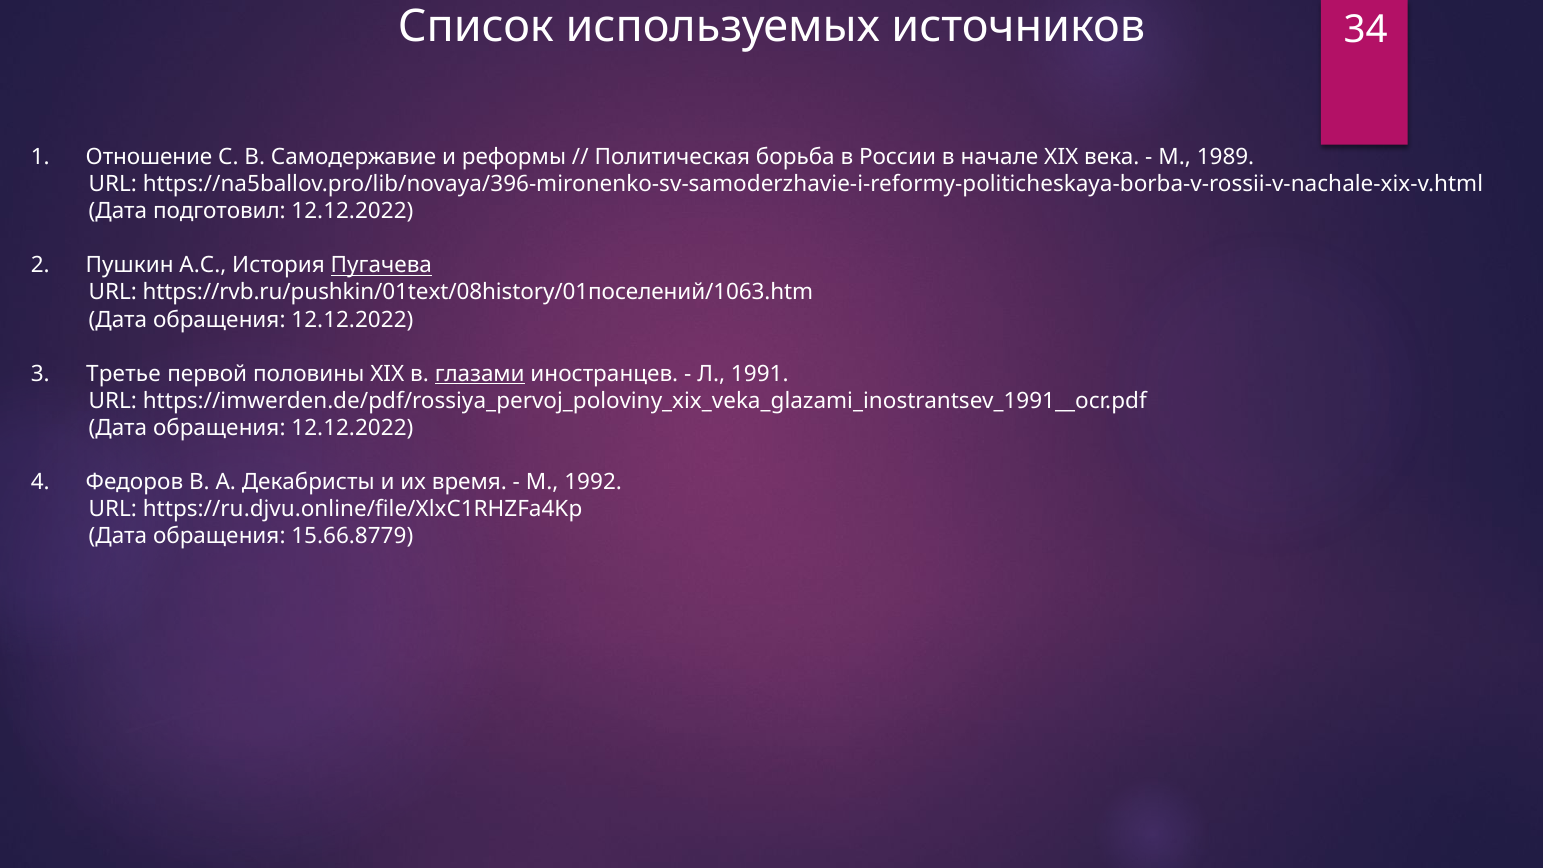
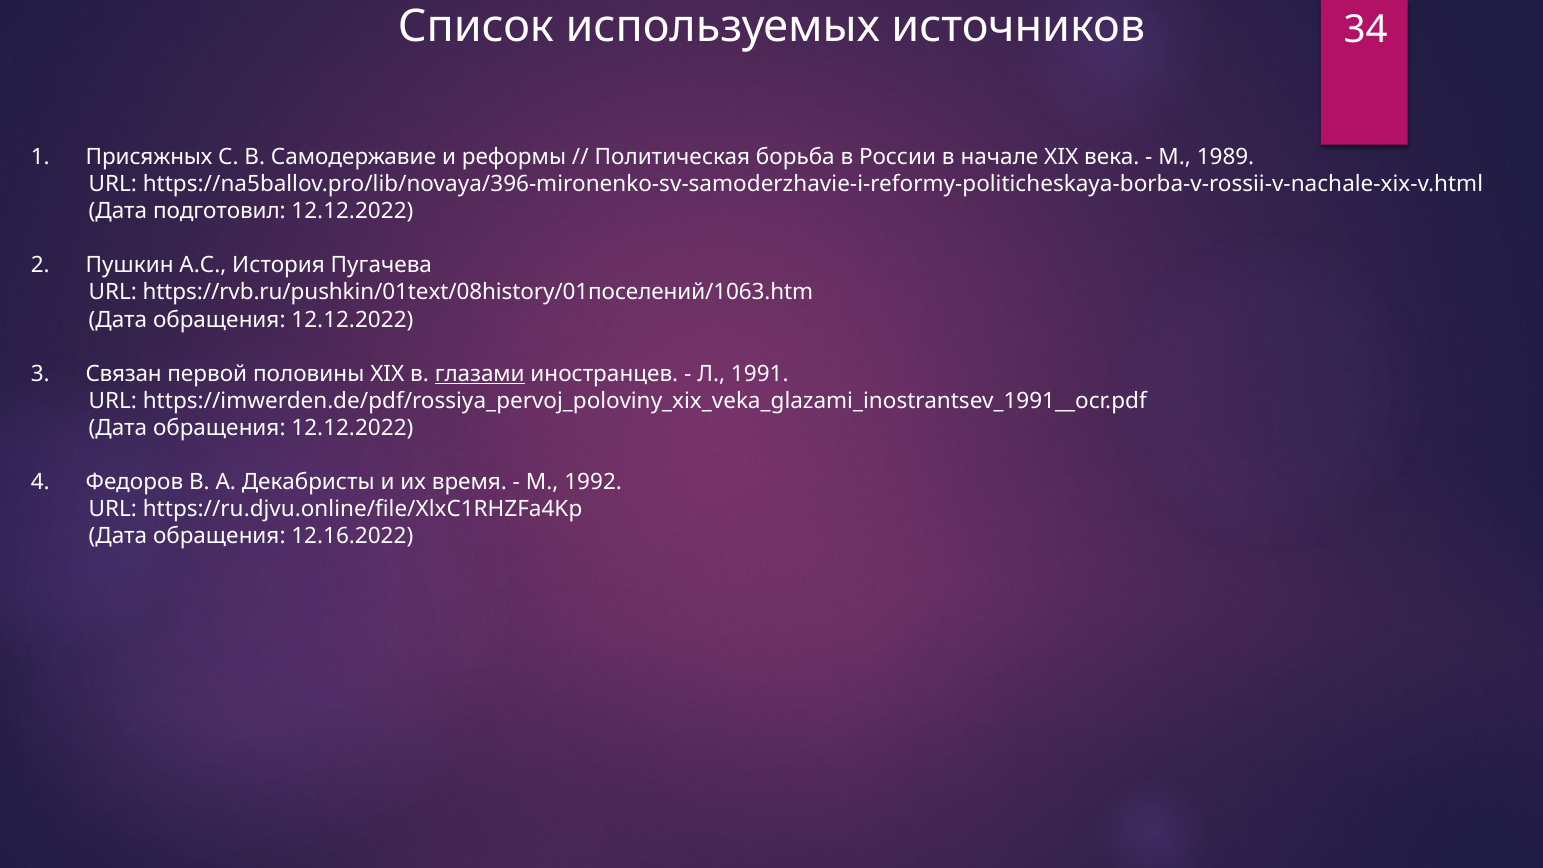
Отношение: Отношение -> Присяжных
Пугачева underline: present -> none
Третье: Третье -> Связан
15.66.8779: 15.66.8779 -> 12.16.2022
